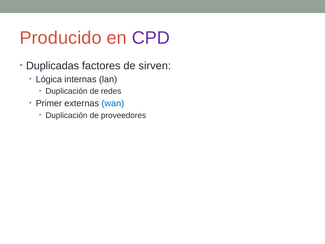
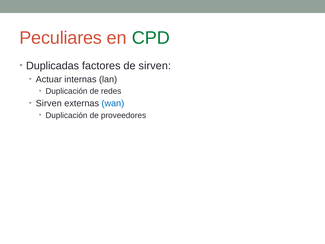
Producido: Producido -> Peculiares
CPD colour: purple -> green
Lógica: Lógica -> Actuar
Primer at (49, 103): Primer -> Sirven
